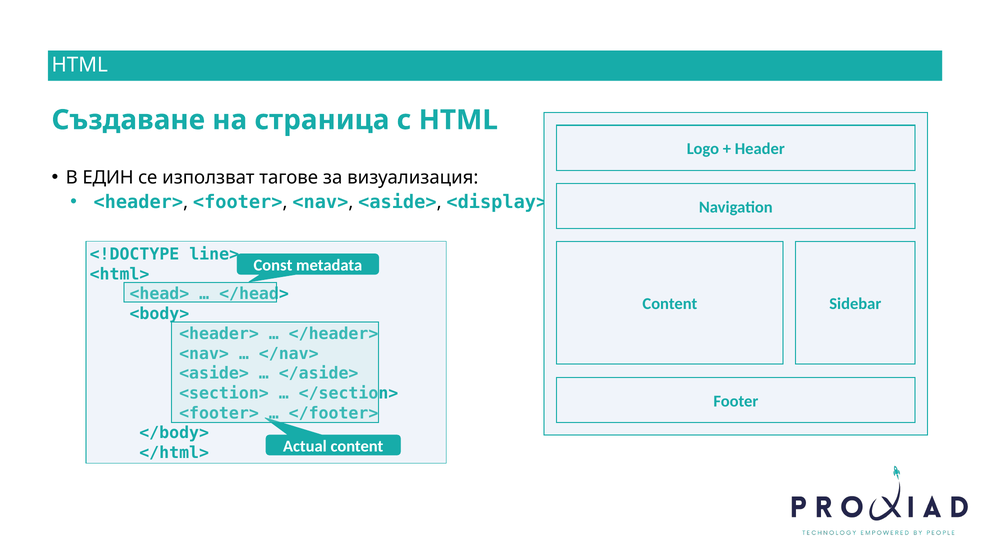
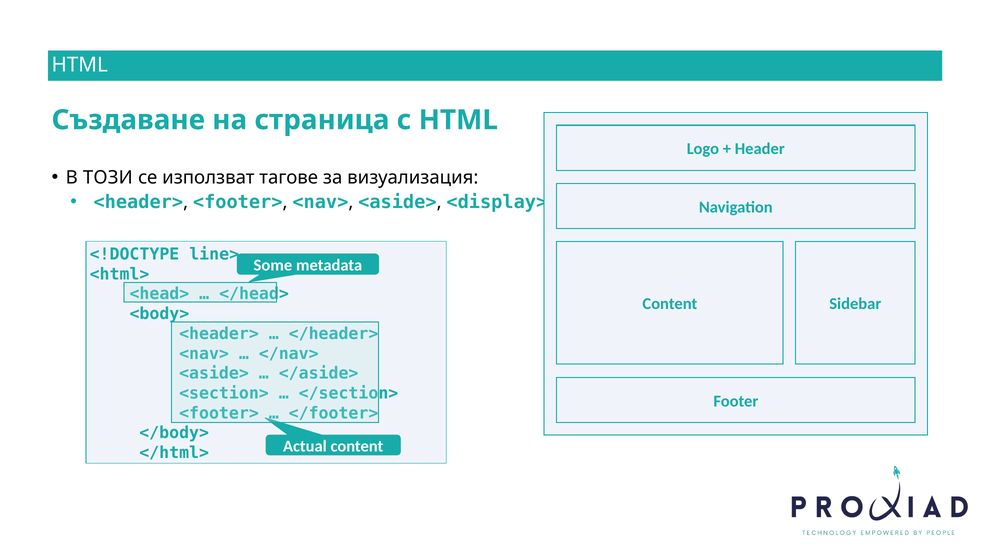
ЕДИН: ЕДИН -> ТОЗИ
Const: Const -> Some
